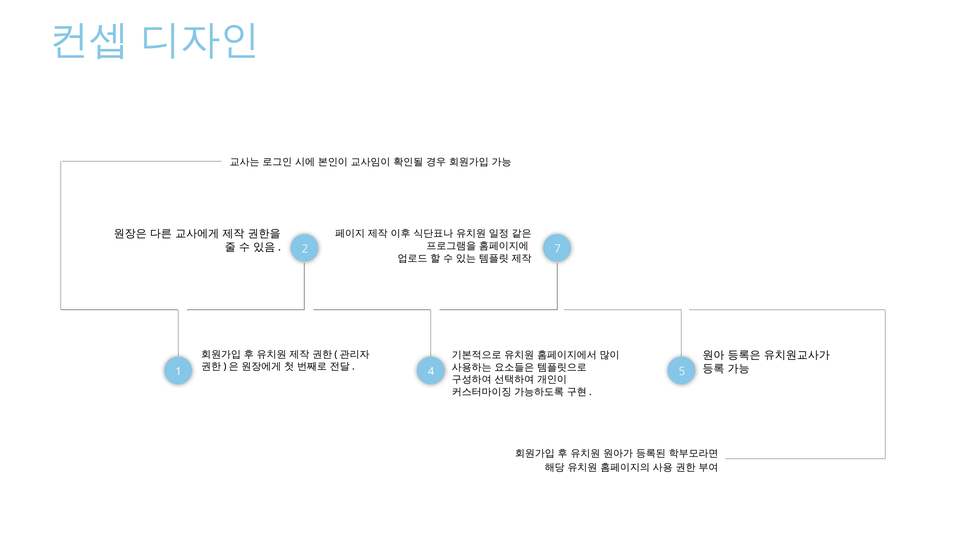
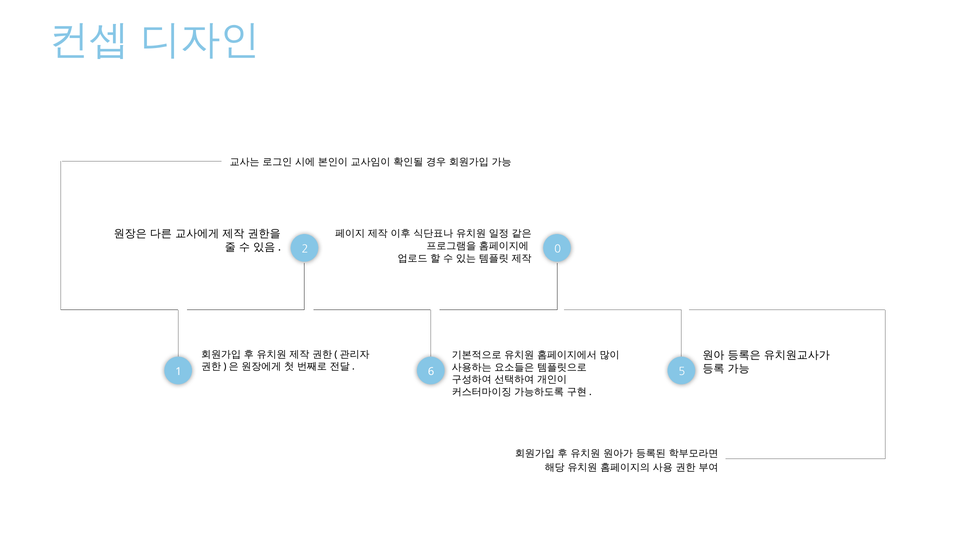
7: 7 -> 0
4: 4 -> 6
